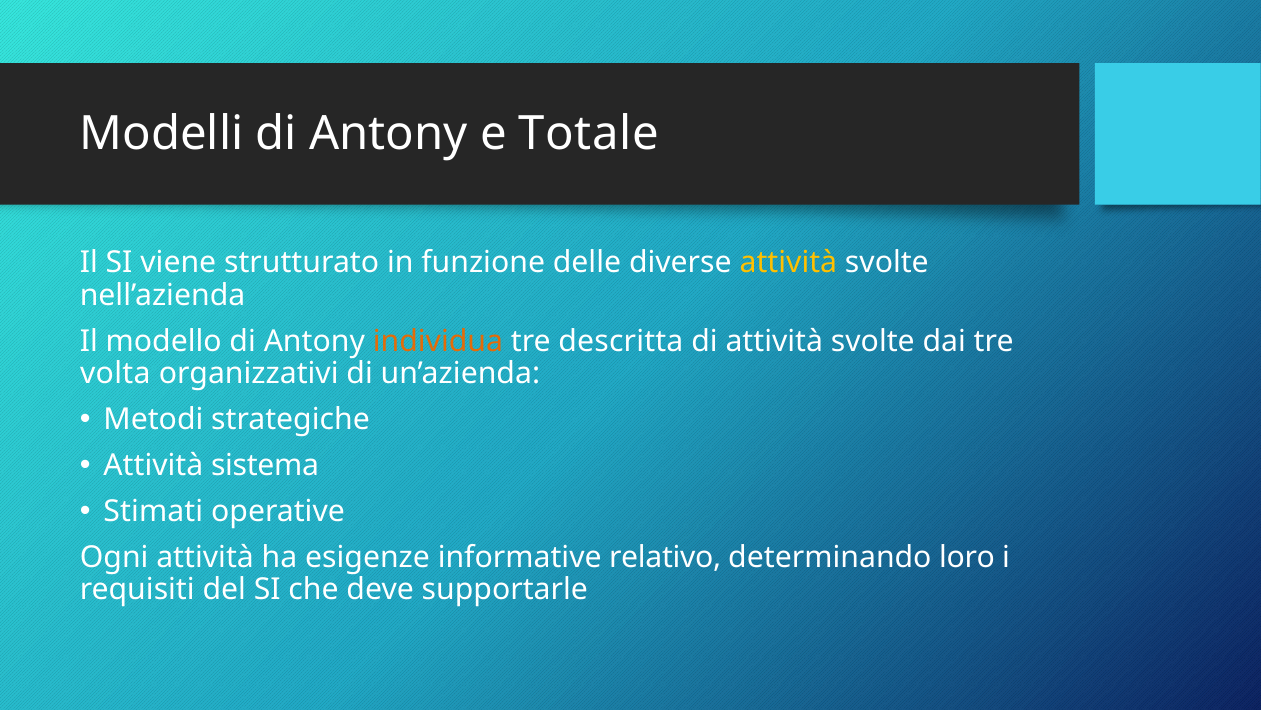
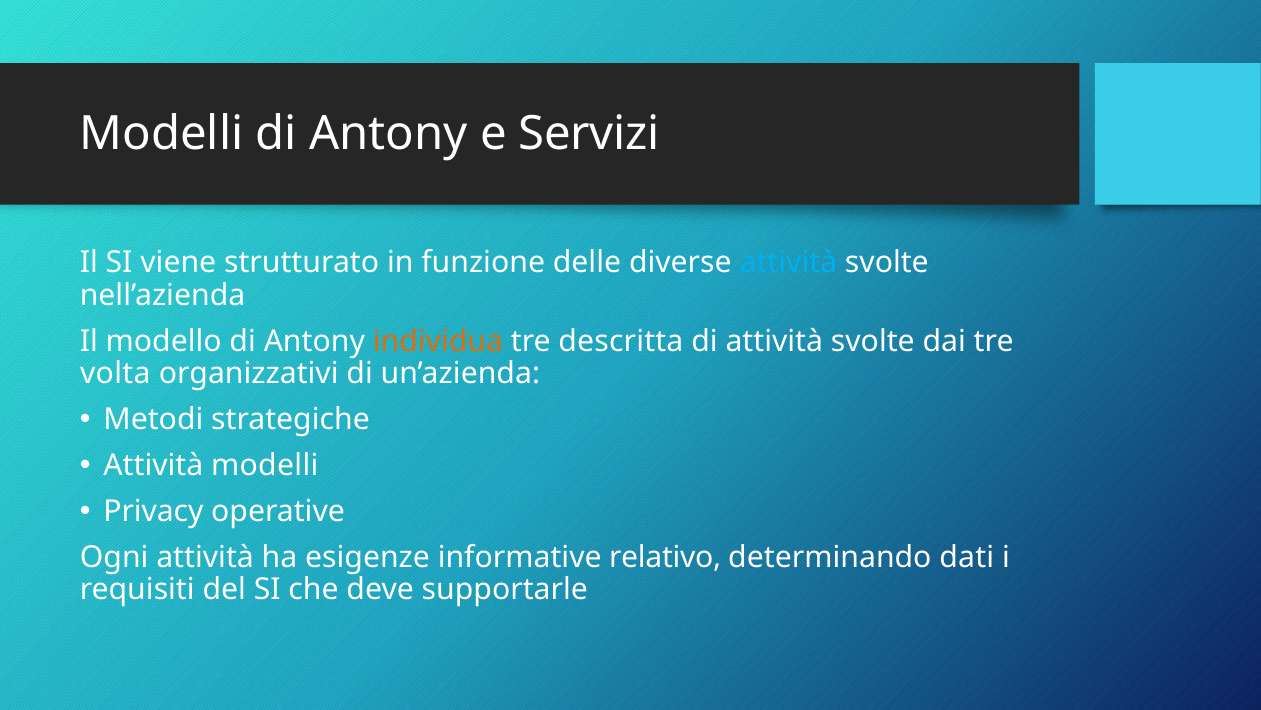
Totale: Totale -> Servizi
attività at (788, 263) colour: yellow -> light blue
Attività sistema: sistema -> modelli
Stimati: Stimati -> Privacy
loro: loro -> dati
